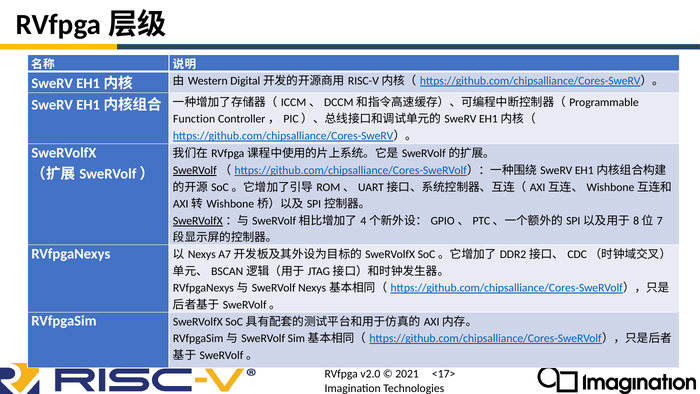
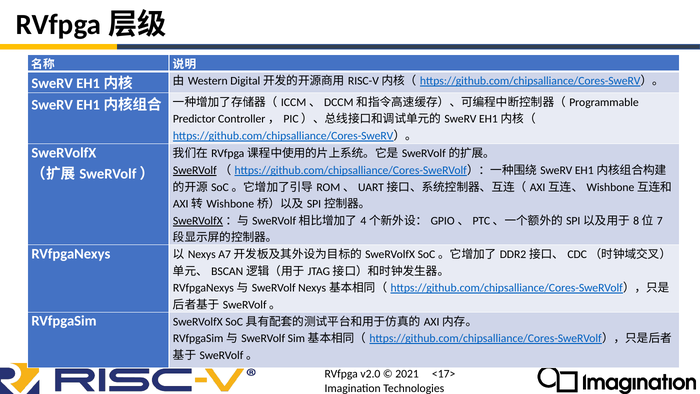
Function: Function -> Predictor
